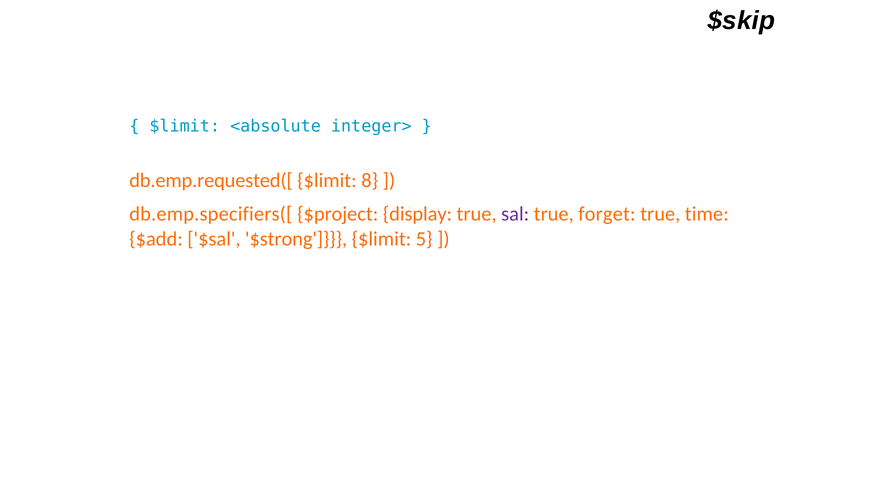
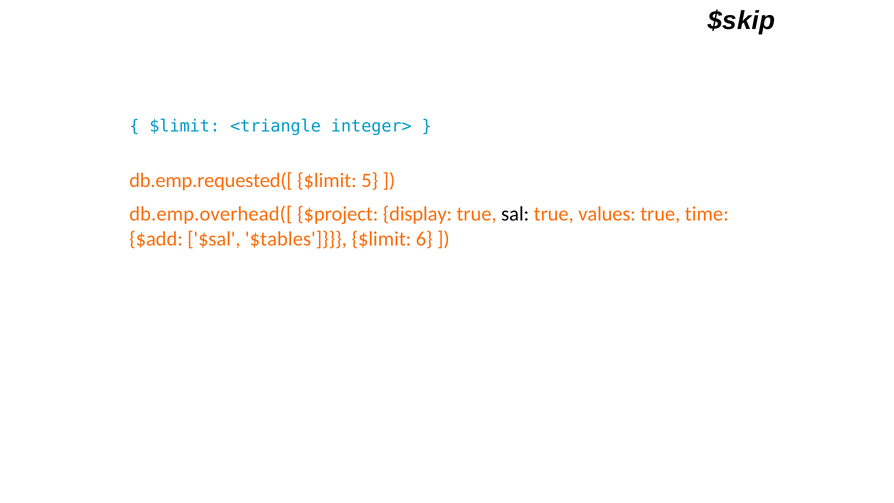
<absolute: <absolute -> <triangle
8: 8 -> 5
db.emp.specifiers([: db.emp.specifiers([ -> db.emp.overhead([
sal colour: purple -> black
forget: forget -> values
$strong: $strong -> $tables
5: 5 -> 6
